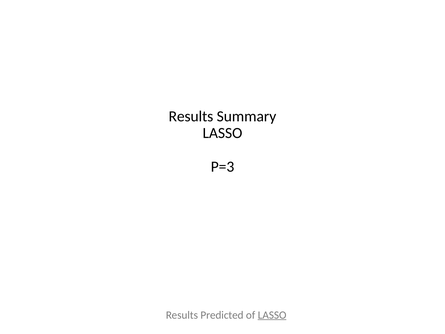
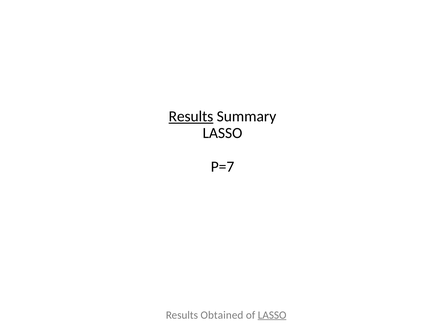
Results at (191, 116) underline: none -> present
P=3: P=3 -> P=7
Predicted: Predicted -> Obtained
